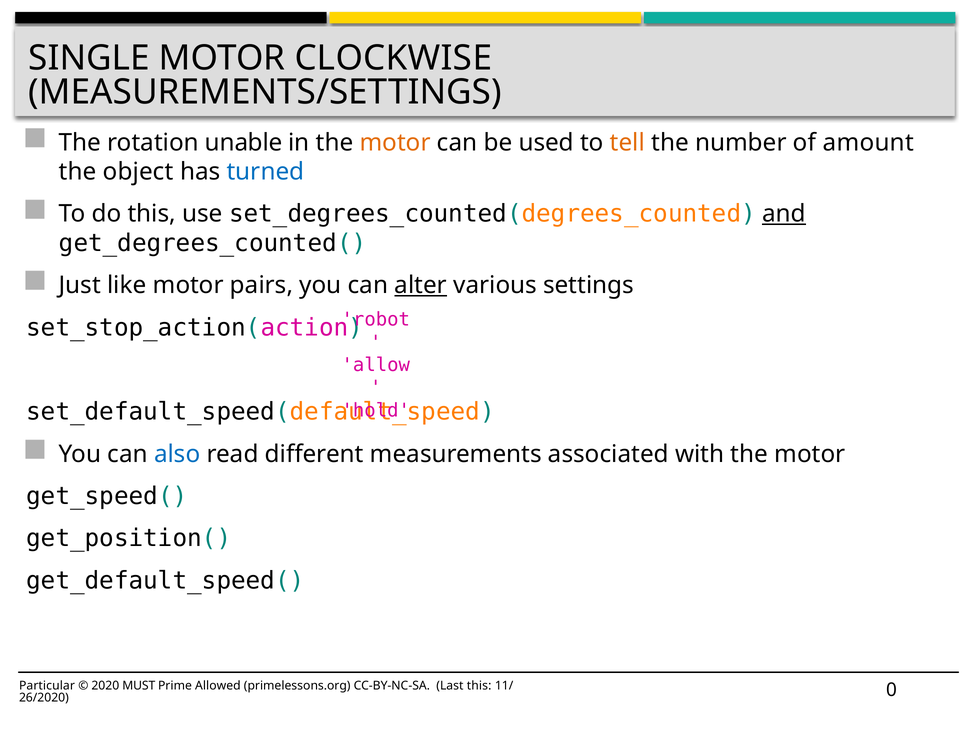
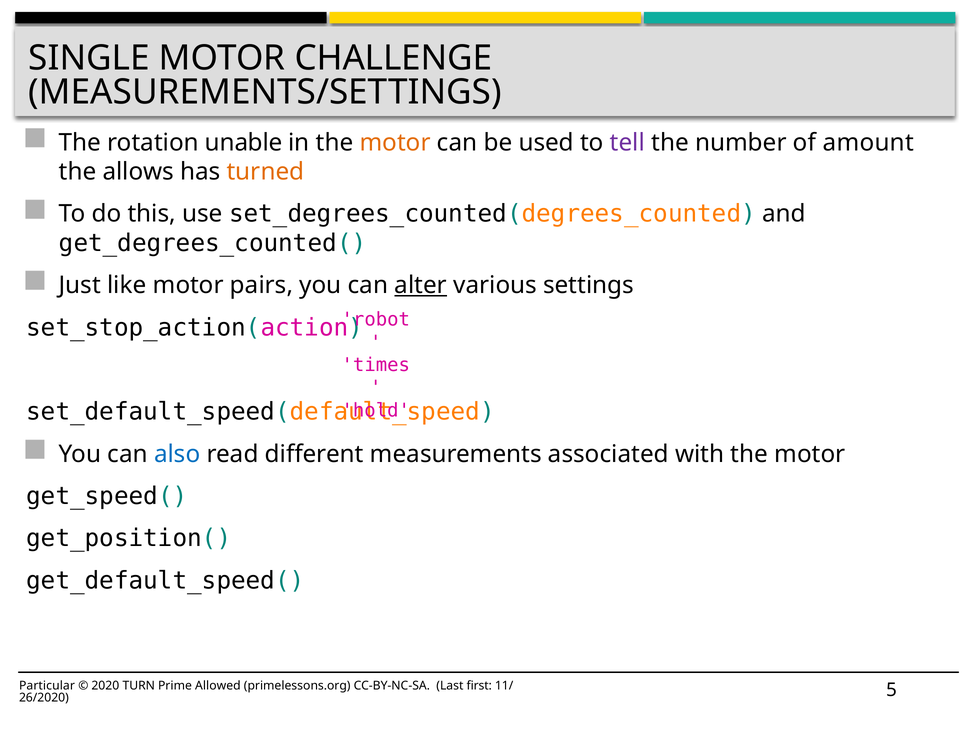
CLOCKWISE: CLOCKWISE -> CHALLENGE
tell colour: orange -> purple
object: object -> allows
turned colour: blue -> orange
and underline: present -> none
allow: allow -> times
MUST: MUST -> TURN
Last this: this -> first
0: 0 -> 5
